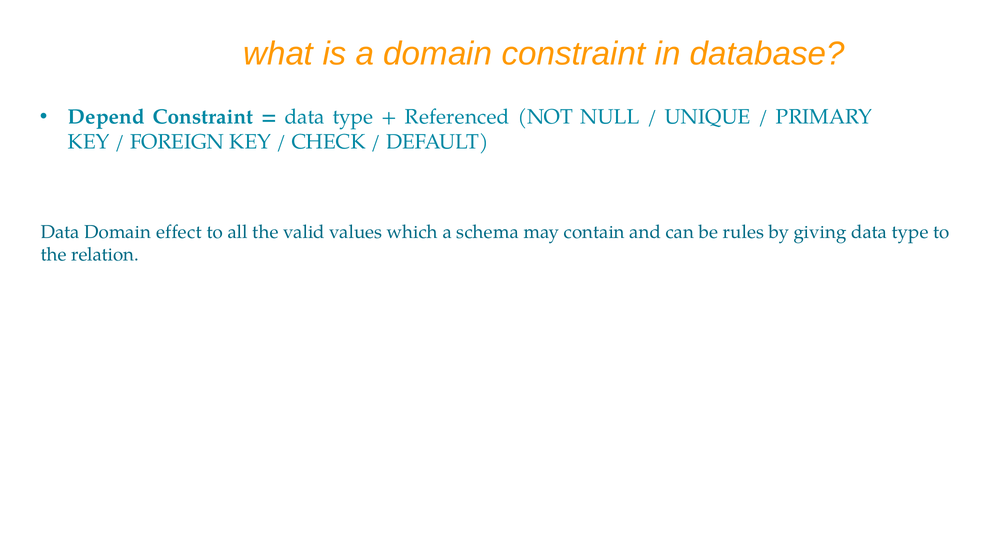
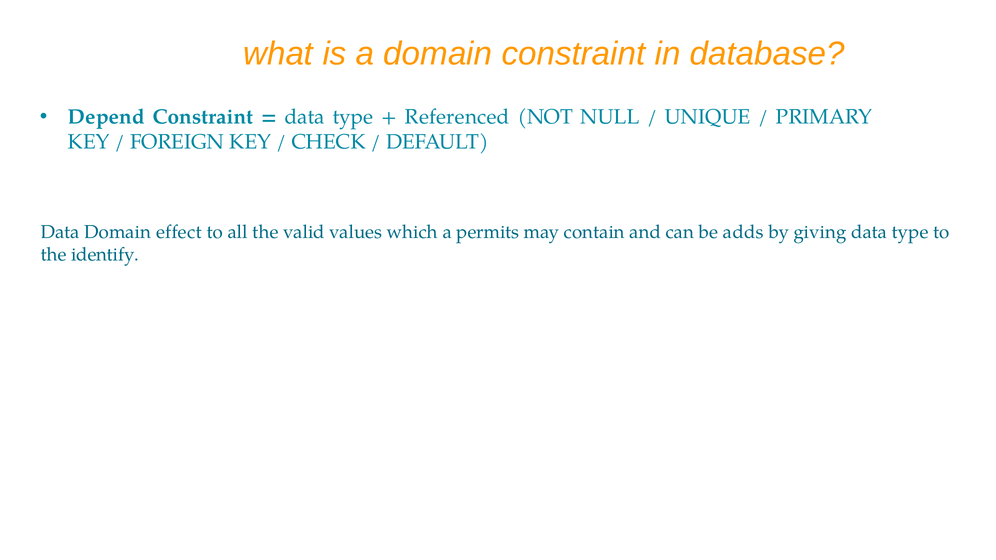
schema: schema -> permits
rules: rules -> adds
relation: relation -> identify
